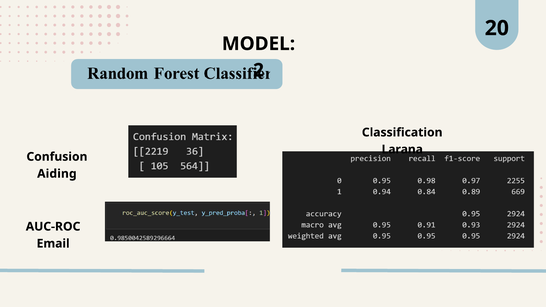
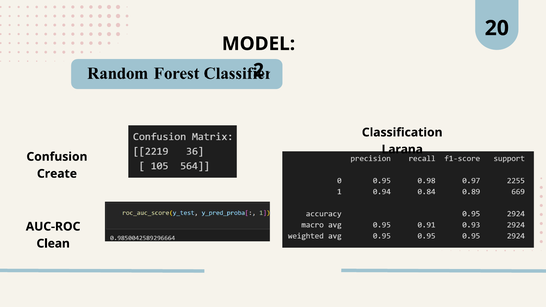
Aiding: Aiding -> Create
Email: Email -> Clean
